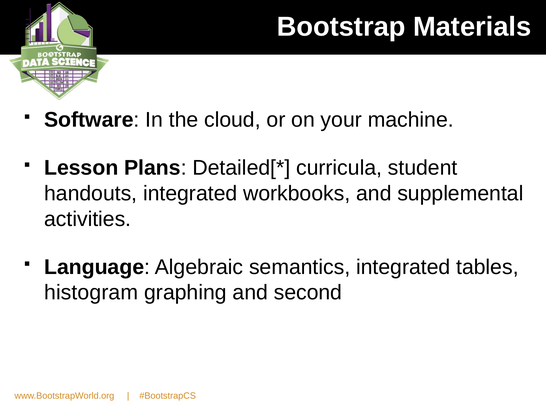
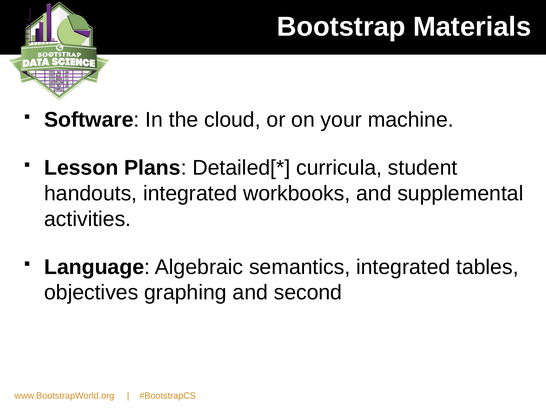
histogram: histogram -> objectives
